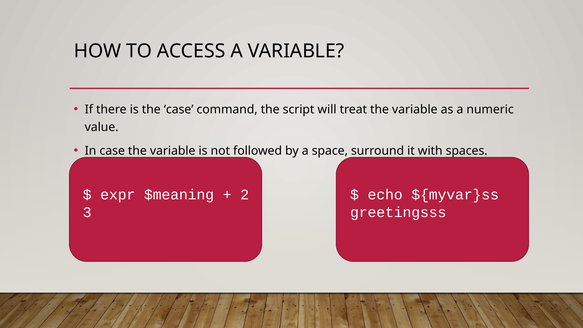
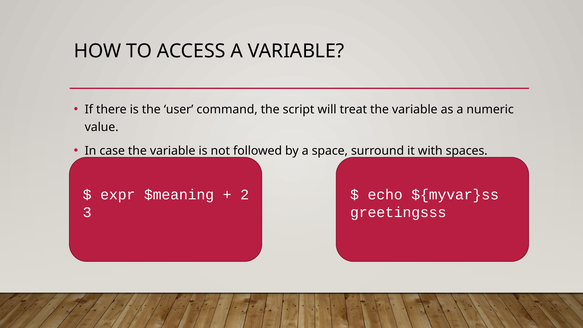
the case: case -> user
